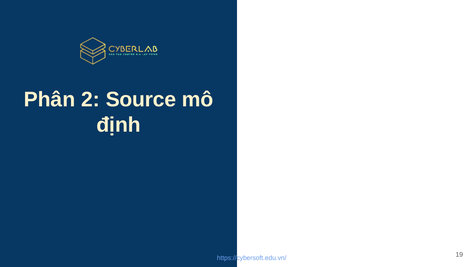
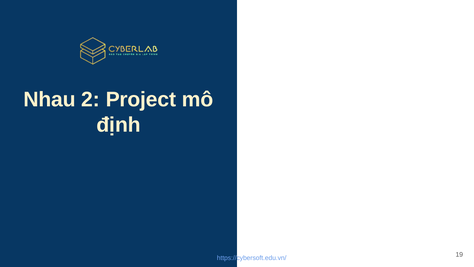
Phân: Phân -> Nhau
Source: Source -> Project
